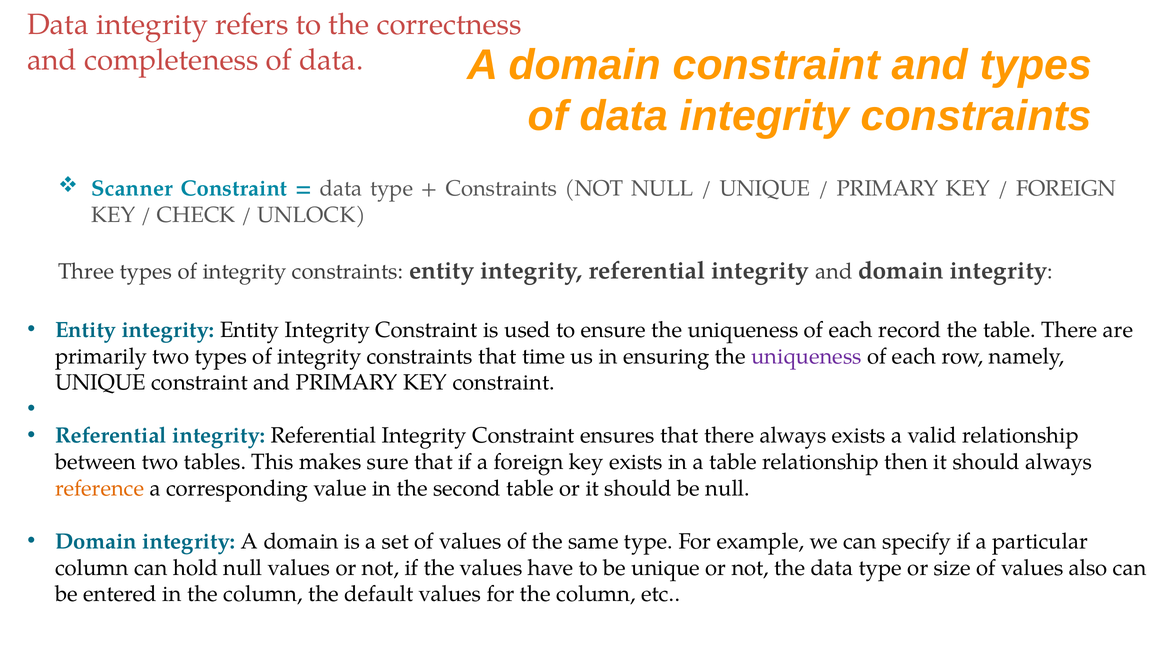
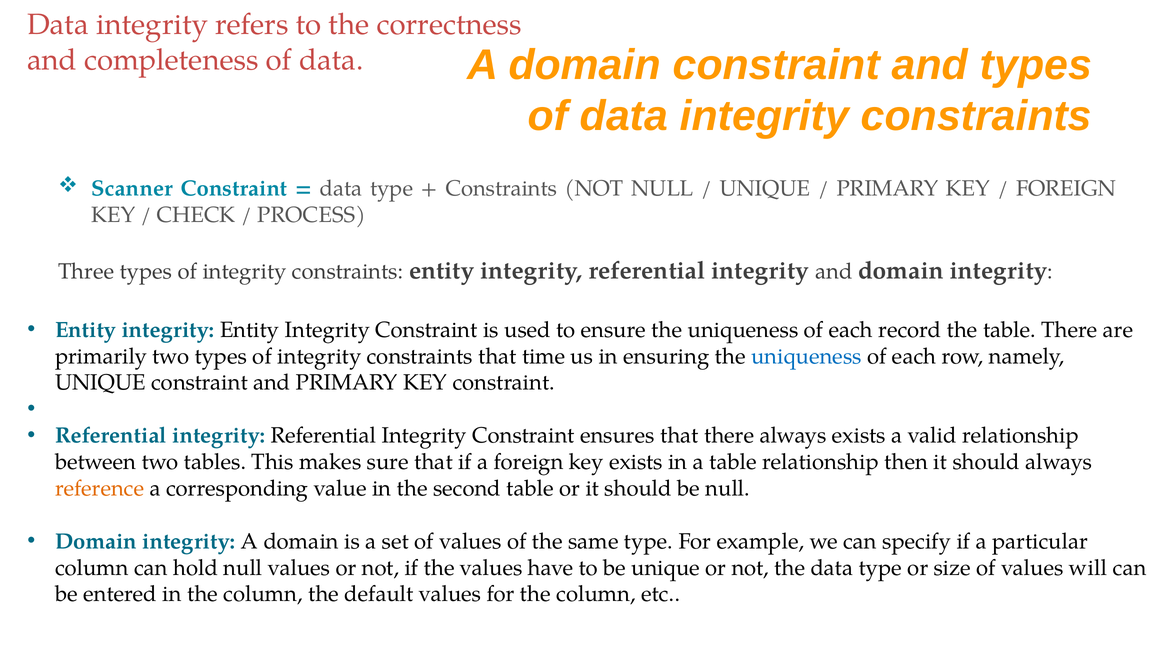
UNLOCK: UNLOCK -> PROCESS
uniqueness at (806, 356) colour: purple -> blue
also: also -> will
